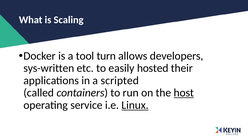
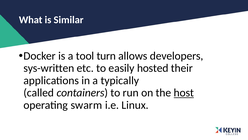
Scaling: Scaling -> Similar
scripted: scripted -> typically
service: service -> swarm
Linux underline: present -> none
